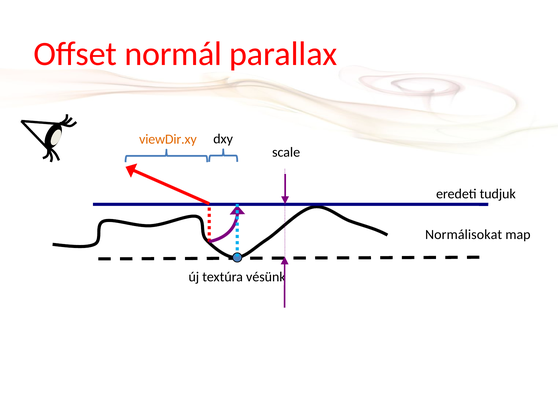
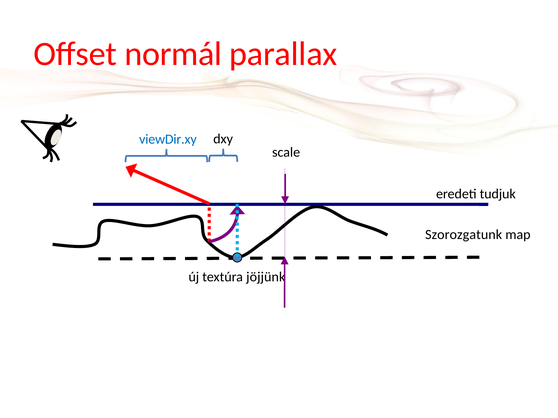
viewDir.xy colour: orange -> blue
Normálisokat: Normálisokat -> Szorozgatunk
vésünk: vésünk -> jöjjünk
